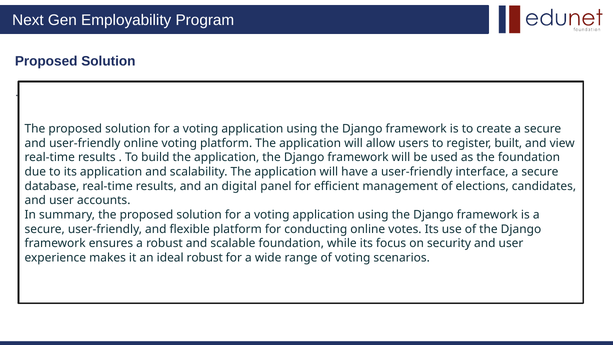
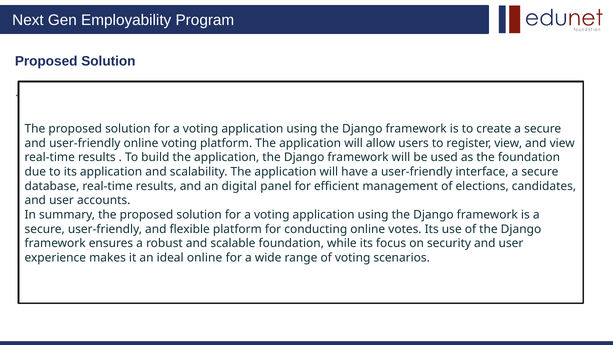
register built: built -> view
ideal robust: robust -> online
